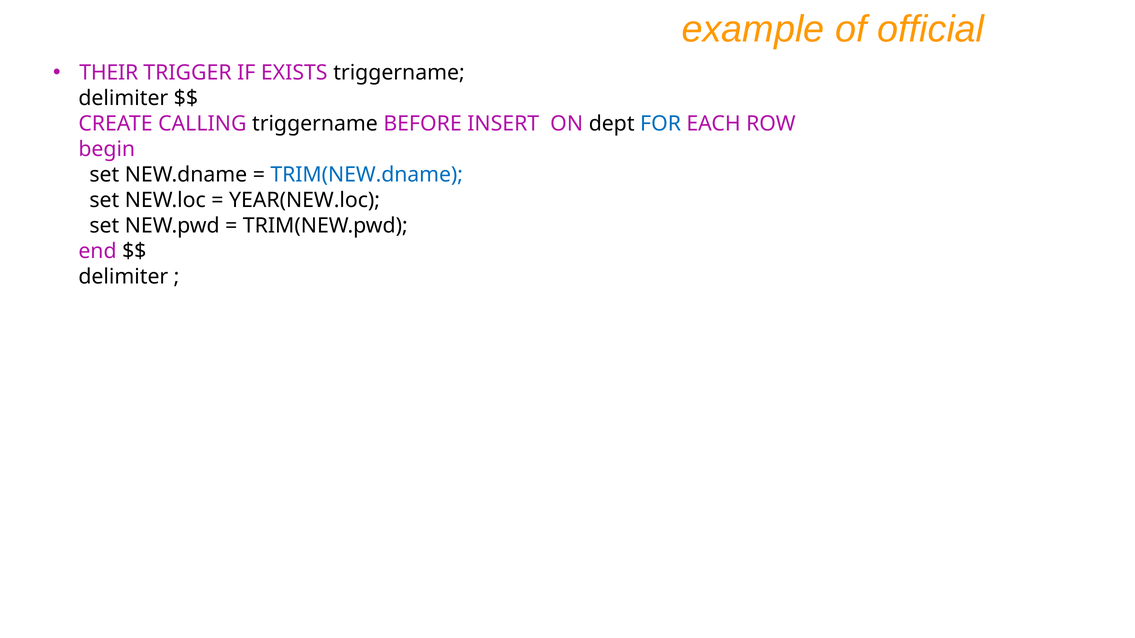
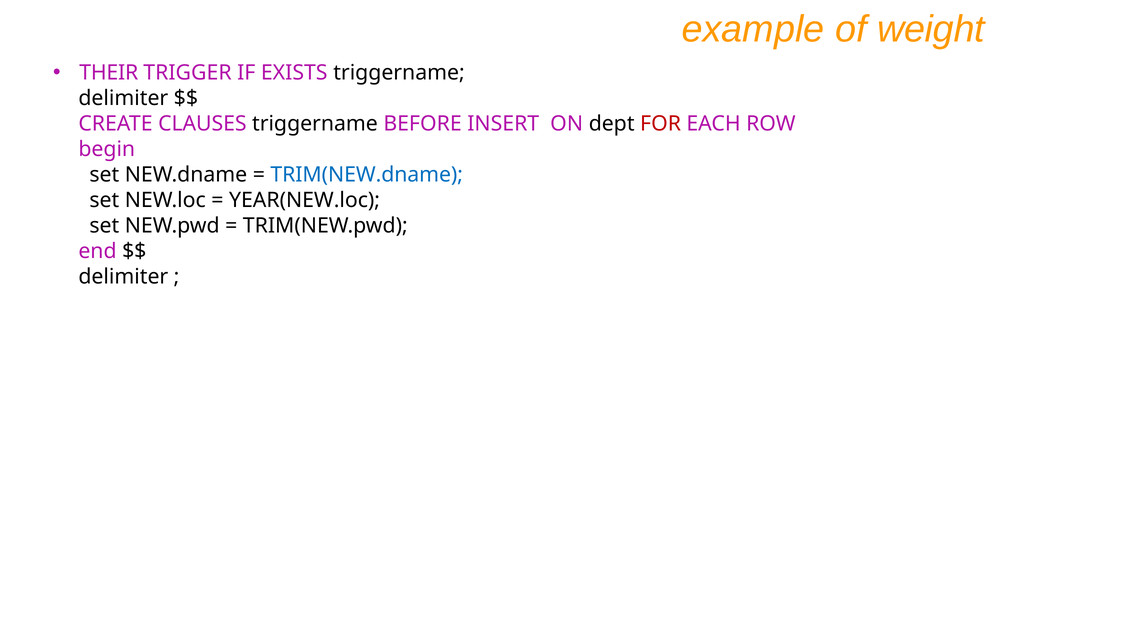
official: official -> weight
CALLING: CALLING -> CLAUSES
FOR colour: blue -> red
